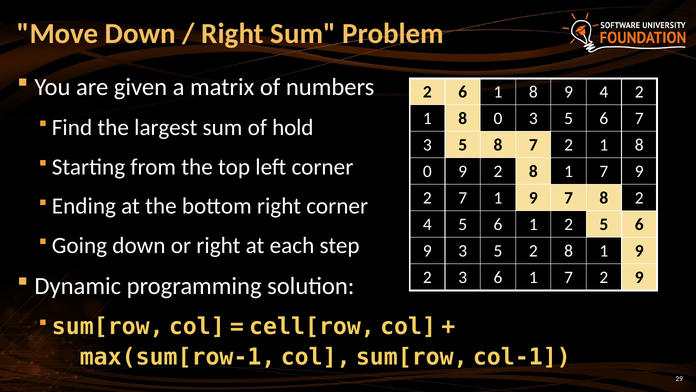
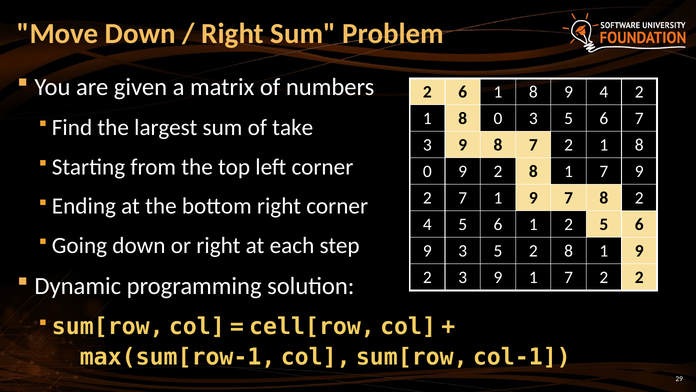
hold: hold -> take
5 at (463, 145): 5 -> 9
2 3 6: 6 -> 9
2 9: 9 -> 2
